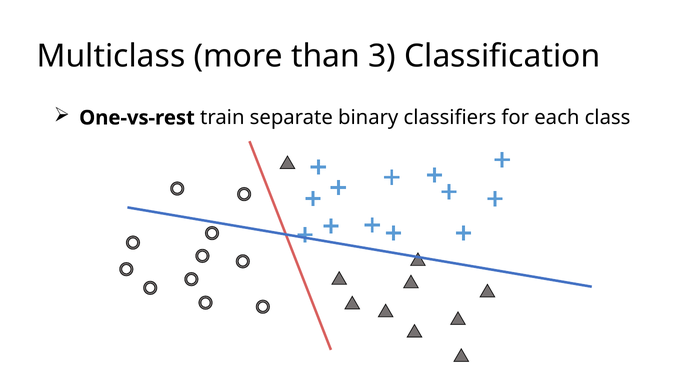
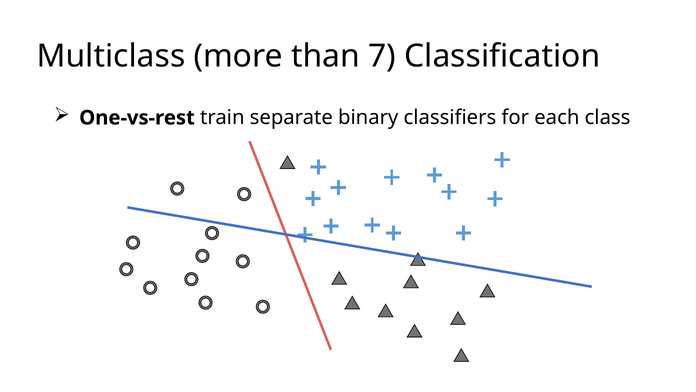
3: 3 -> 7
